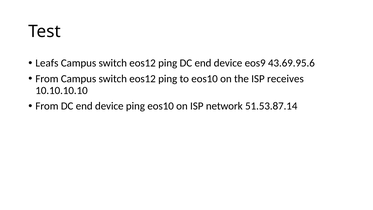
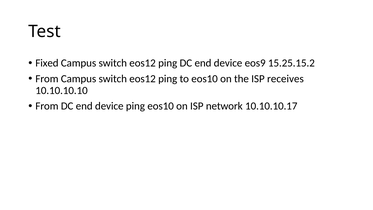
Leafs: Leafs -> Fixed
43.69.95.6: 43.69.95.6 -> 15.25.15.2
51.53.87.14: 51.53.87.14 -> 10.10.10.17
